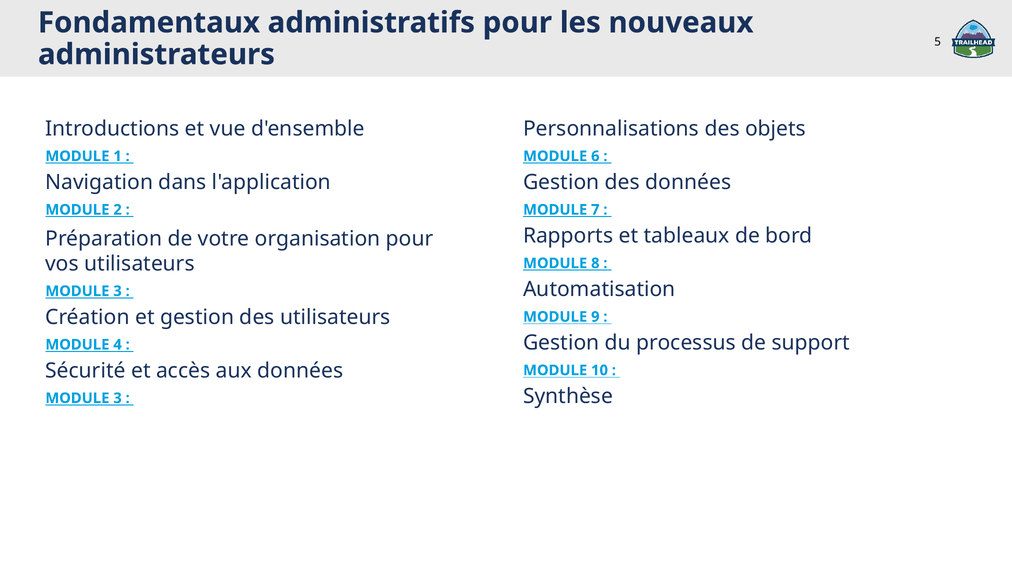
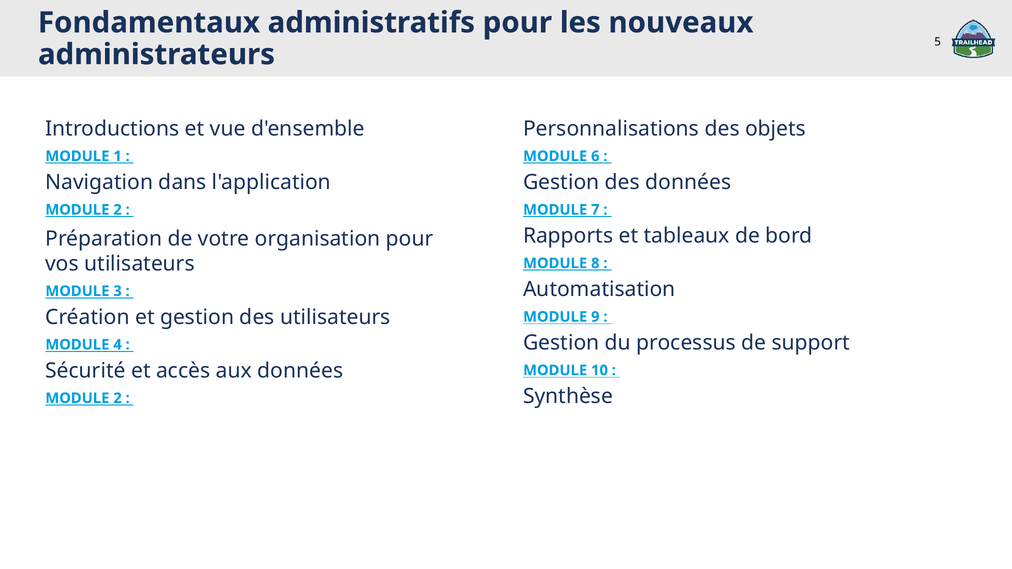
3 at (118, 398): 3 -> 2
